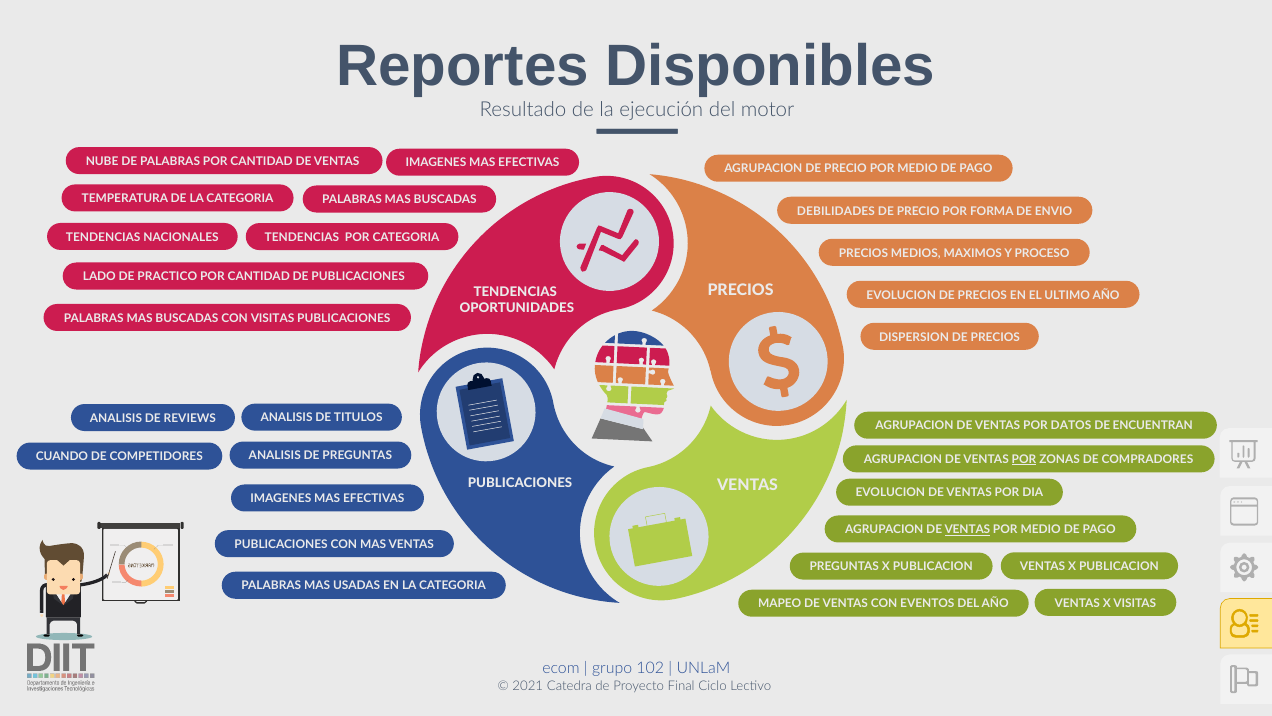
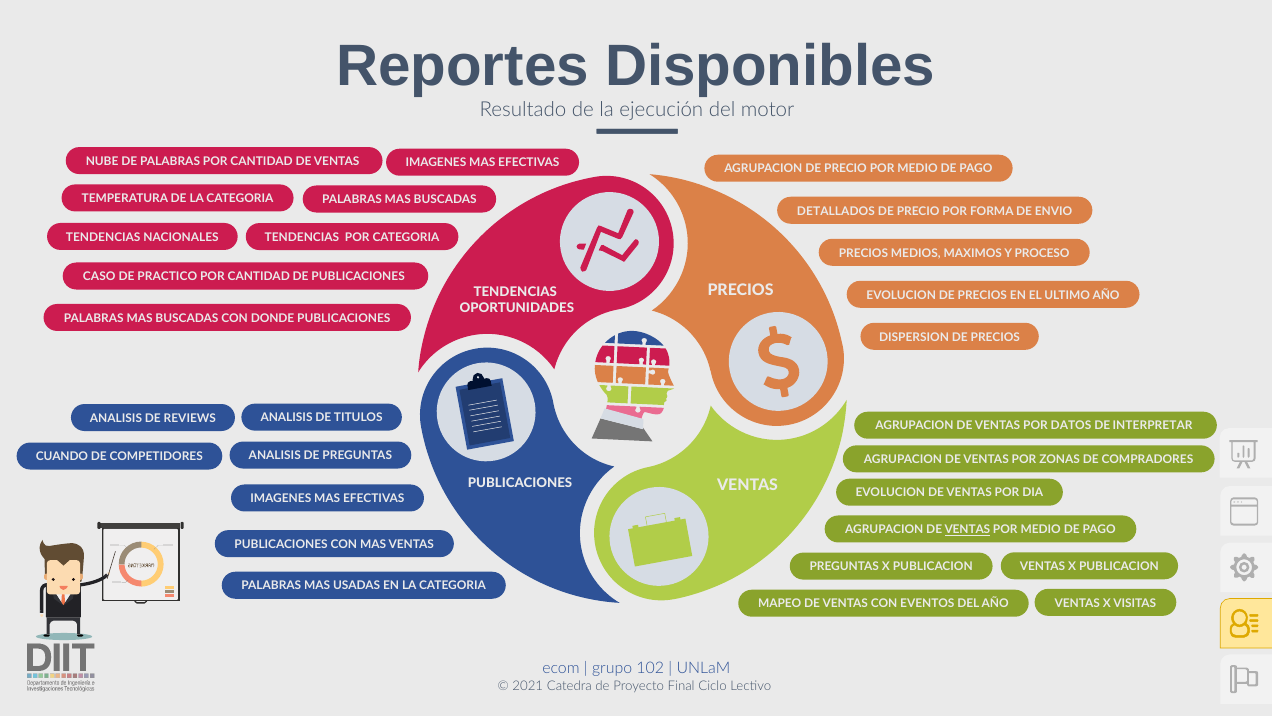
DEBILIDADES: DEBILIDADES -> DETALLADOS
LADO: LADO -> CASO
CON VISITAS: VISITAS -> DONDE
ENCUENTRAN: ENCUENTRAN -> INTERPRETAR
POR at (1024, 459) underline: present -> none
